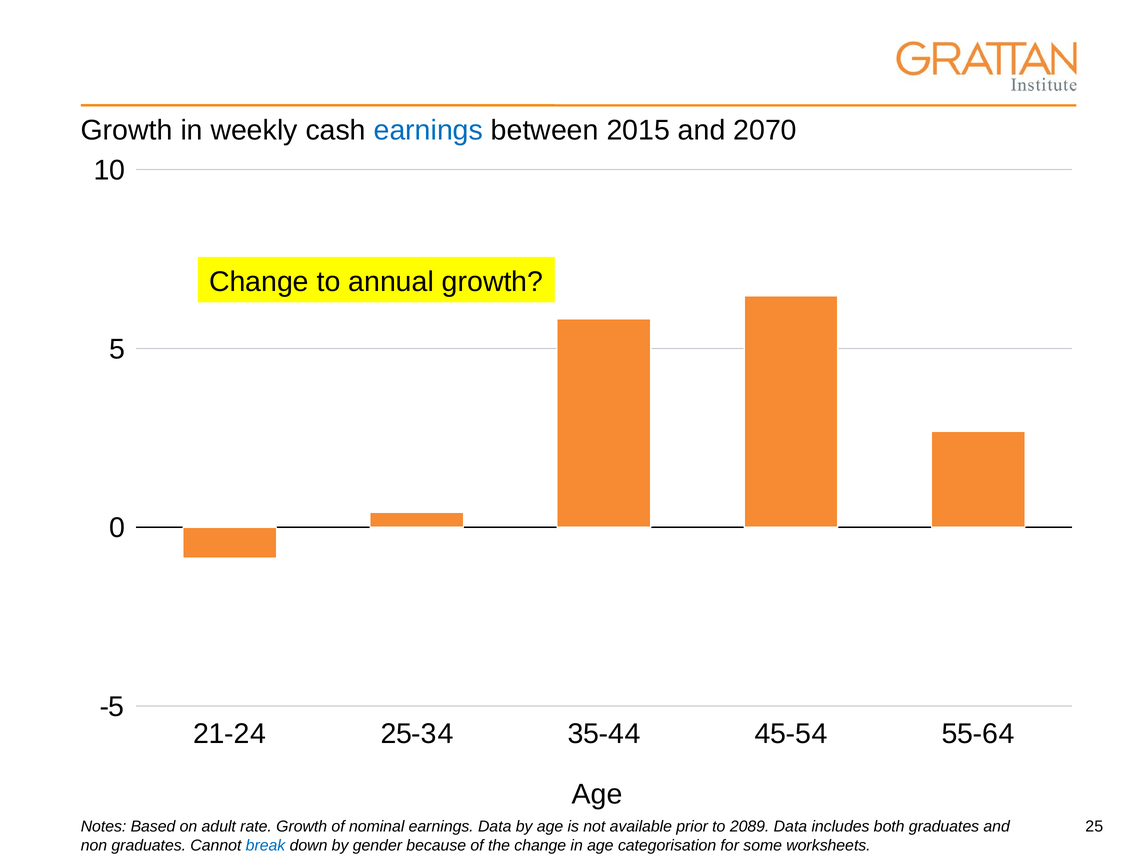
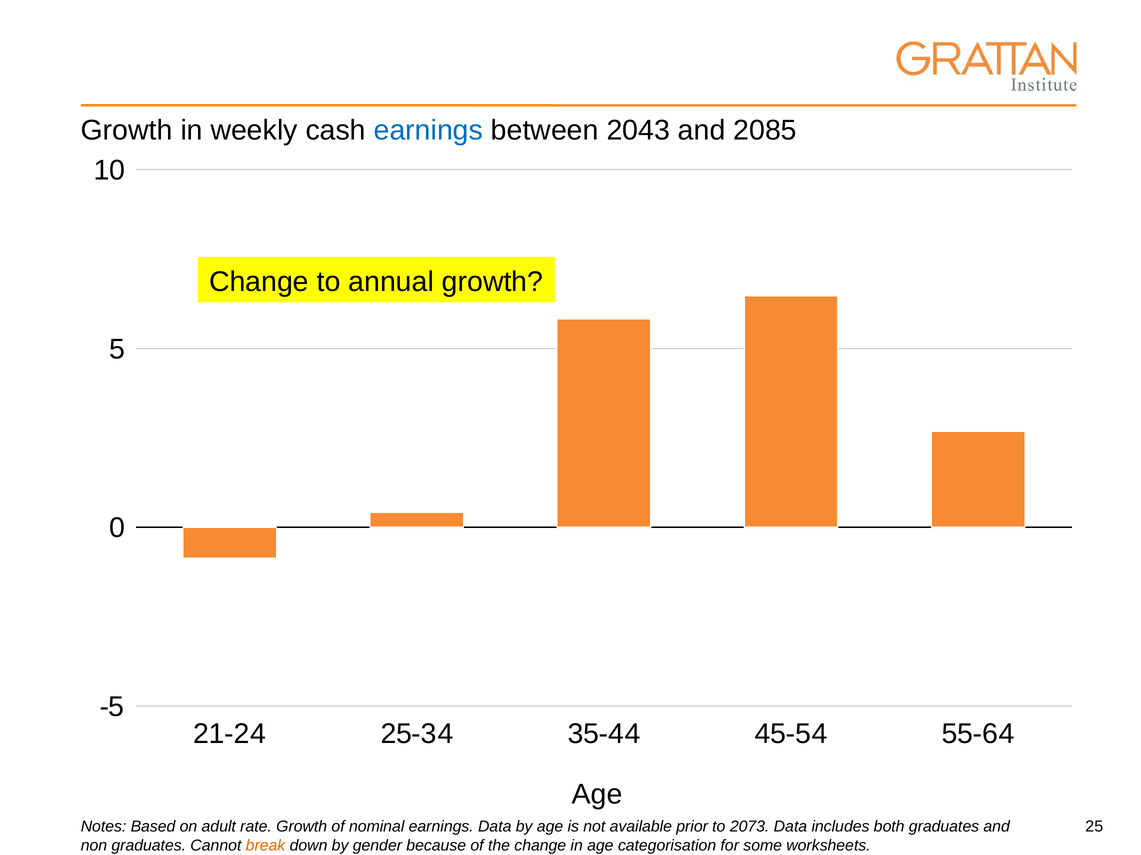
2015: 2015 -> 2043
2070: 2070 -> 2085
2089: 2089 -> 2073
break colour: blue -> orange
